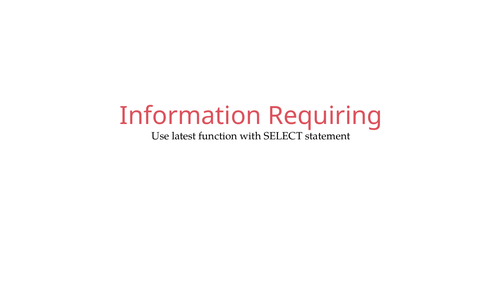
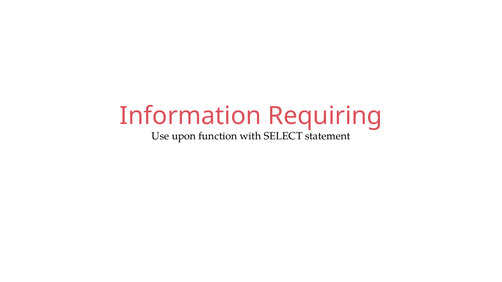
latest: latest -> upon
